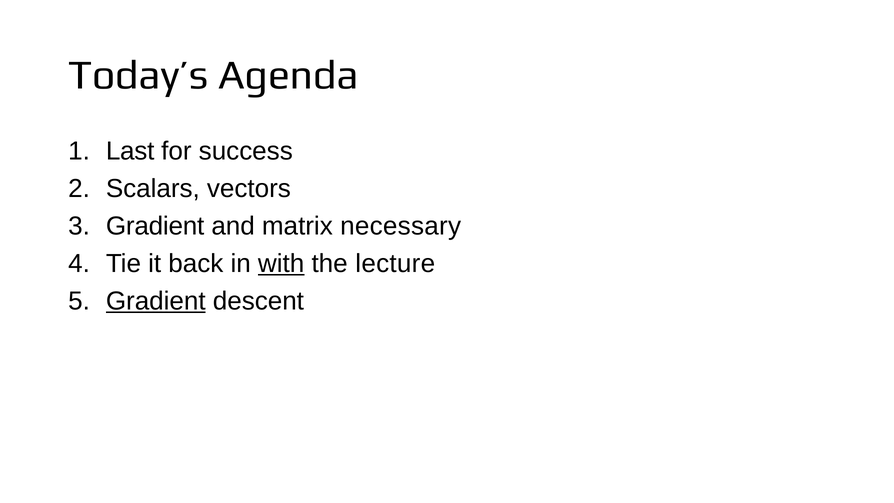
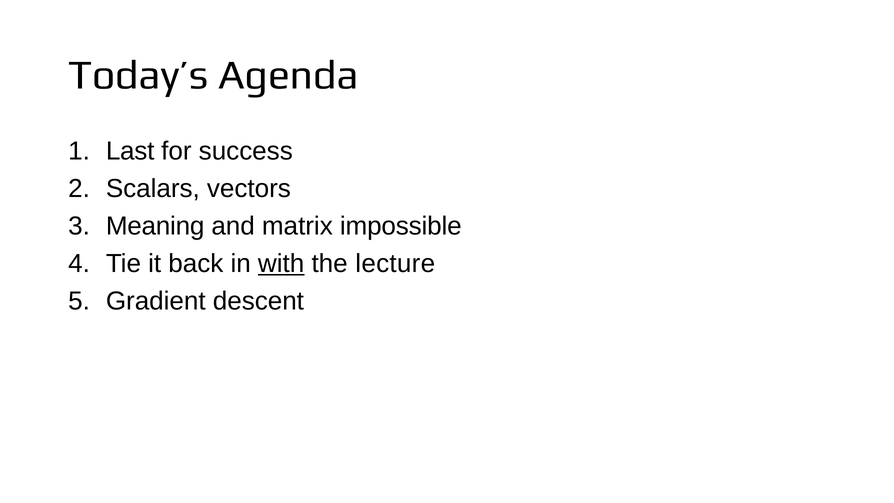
Gradient at (155, 226): Gradient -> Meaning
necessary: necessary -> impossible
Gradient at (156, 301) underline: present -> none
